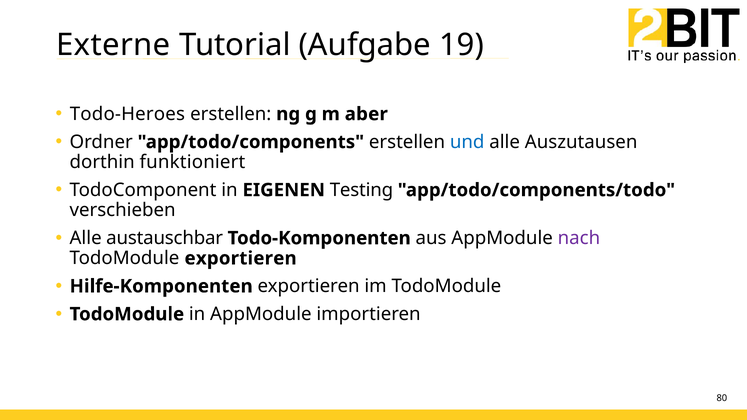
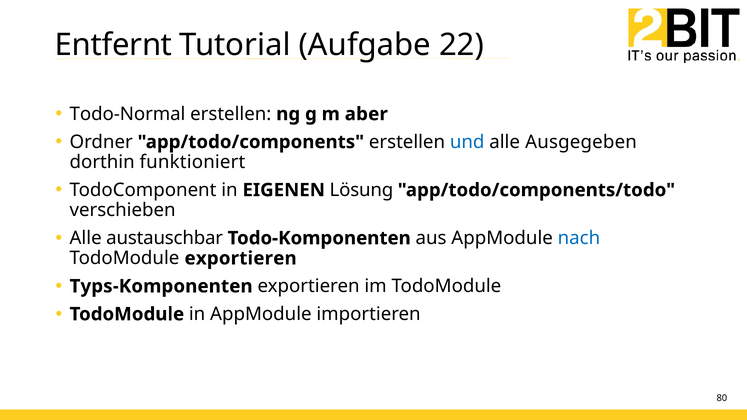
Externe: Externe -> Entfernt
19: 19 -> 22
Todo-Heroes: Todo-Heroes -> Todo-Normal
Auszutausen: Auszutausen -> Ausgegeben
Testing: Testing -> Lösung
nach colour: purple -> blue
Hilfe-Komponenten: Hilfe-Komponenten -> Typs-Komponenten
